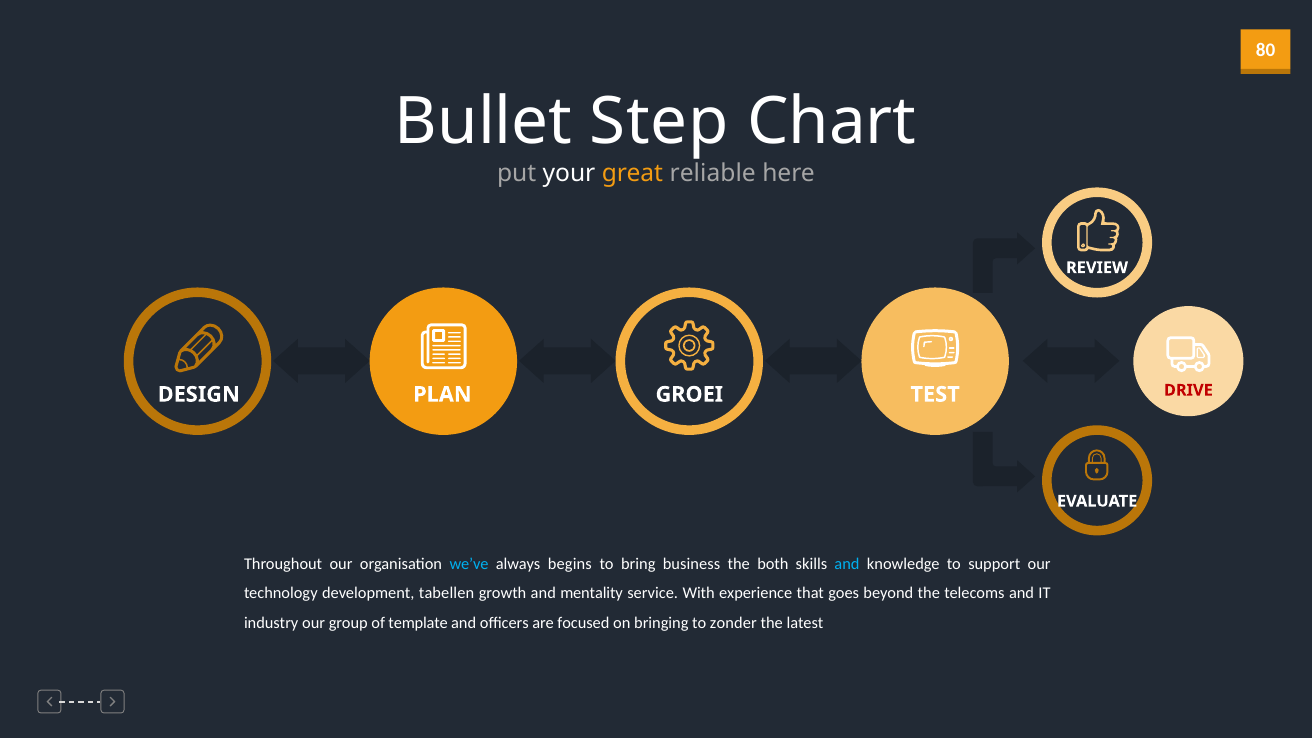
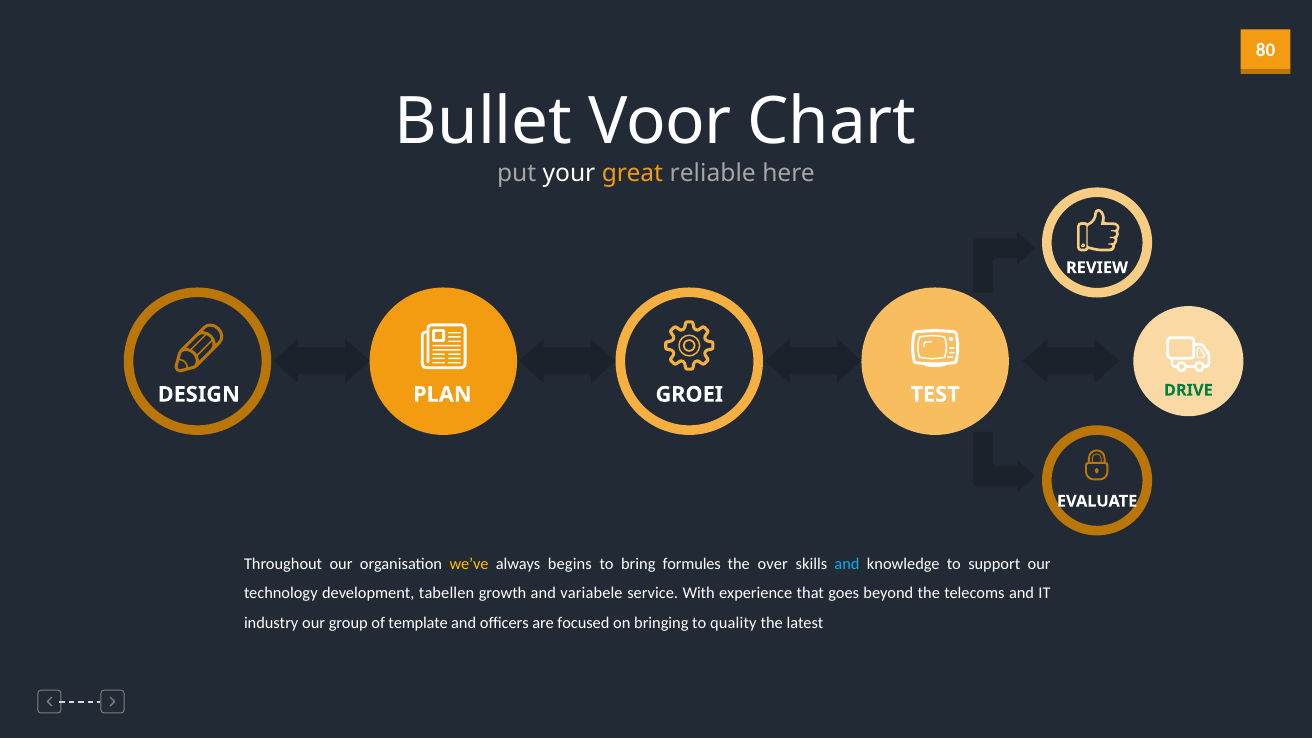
Step: Step -> Voor
DRIVE colour: red -> green
we’ve colour: light blue -> yellow
business: business -> formules
both: both -> over
mentality: mentality -> variabele
zonder: zonder -> quality
